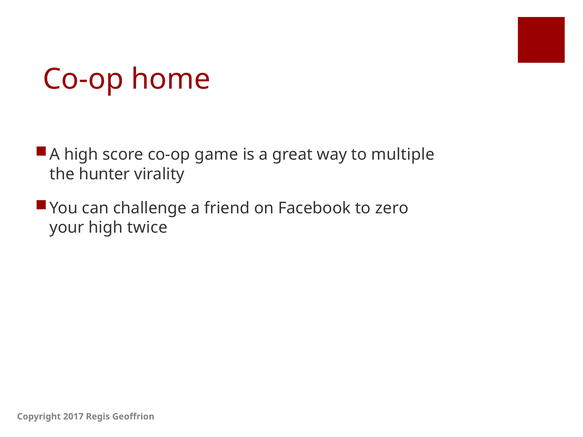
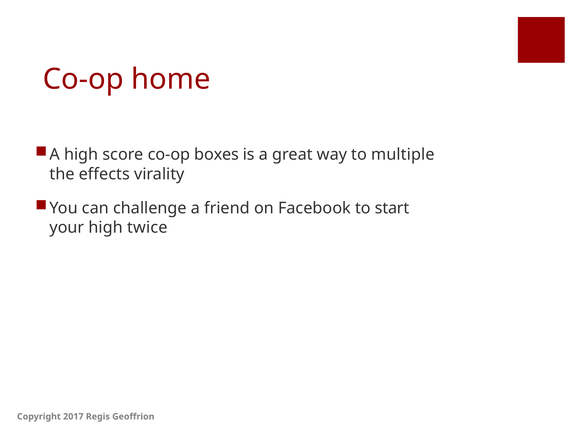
game: game -> boxes
hunter: hunter -> effects
zero: zero -> start
